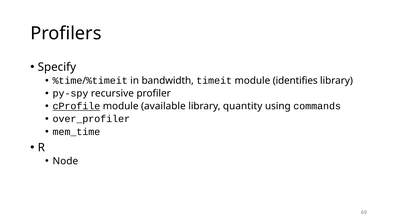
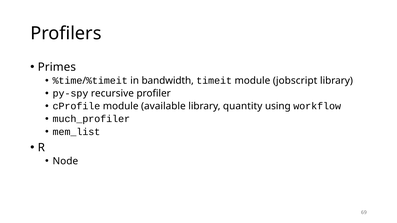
Specify: Specify -> Primes
identifies: identifies -> jobscript
cProfile underline: present -> none
commands: commands -> workflow
over_profiler: over_profiler -> much_profiler
mem_time: mem_time -> mem_list
